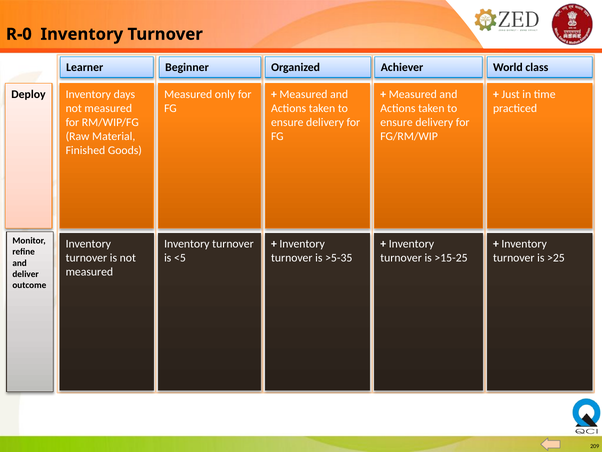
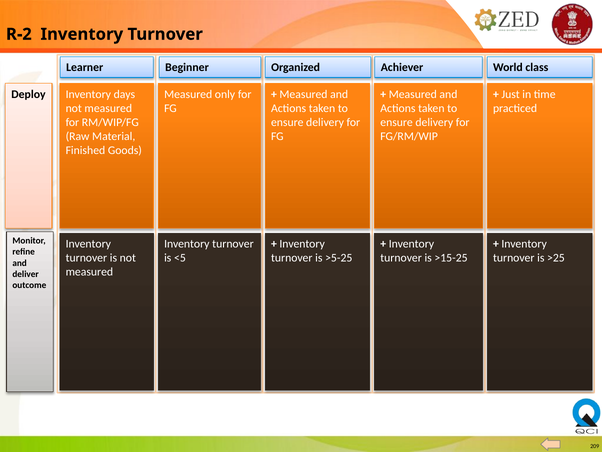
R-0: R-0 -> R-2
>5-35: >5-35 -> >5-25
